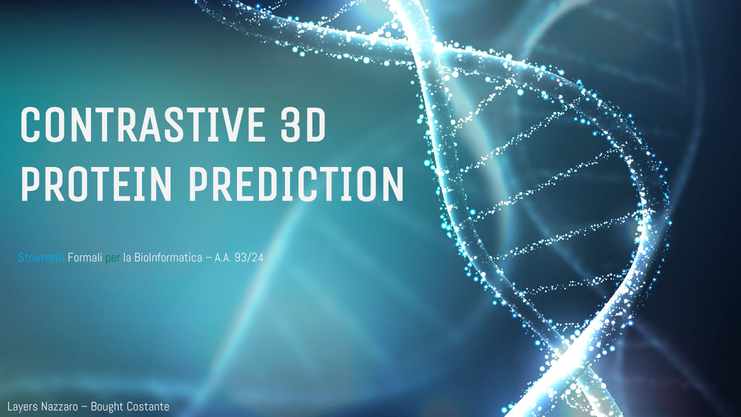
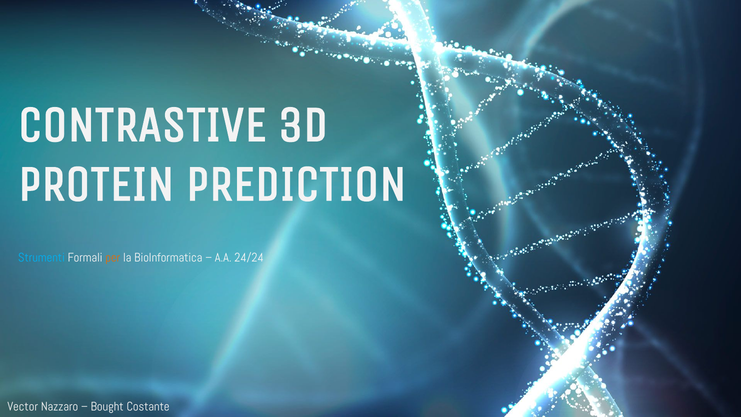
per colour: green -> orange
93/24: 93/24 -> 24/24
Layers: Layers -> Vector
